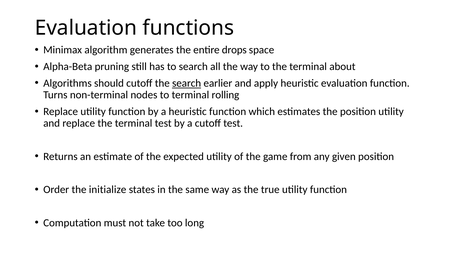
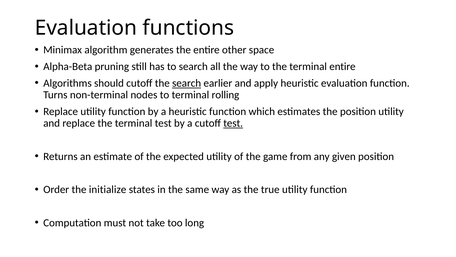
drops: drops -> other
terminal about: about -> entire
test at (233, 123) underline: none -> present
